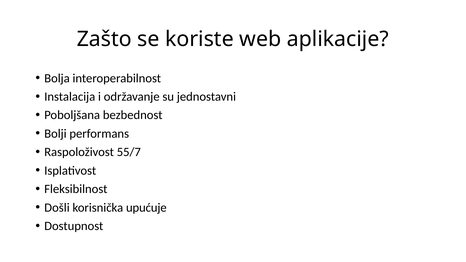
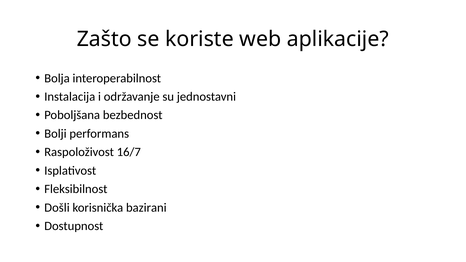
55/7: 55/7 -> 16/7
upućuje: upućuje -> bazirani
